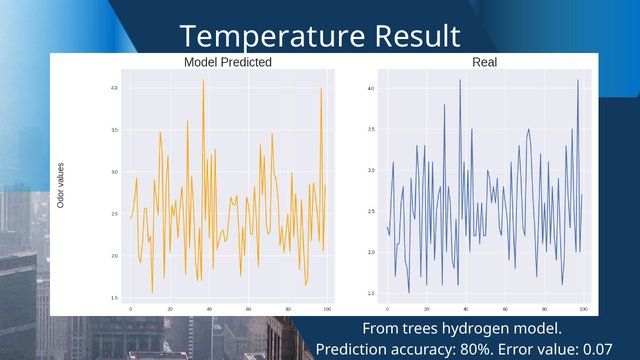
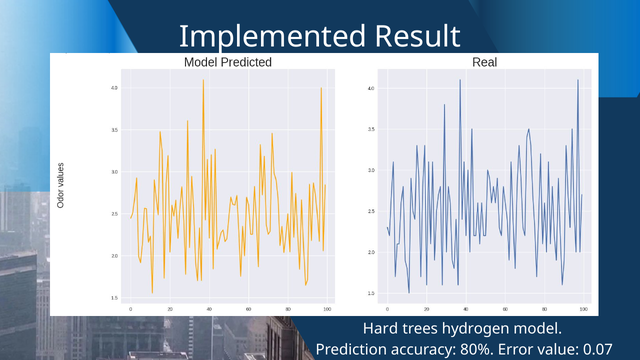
Temperature: Temperature -> Implemented
From: From -> Hard
